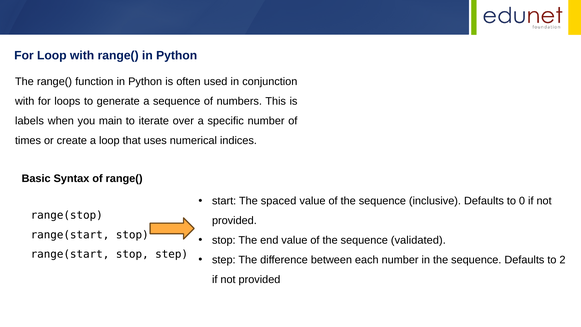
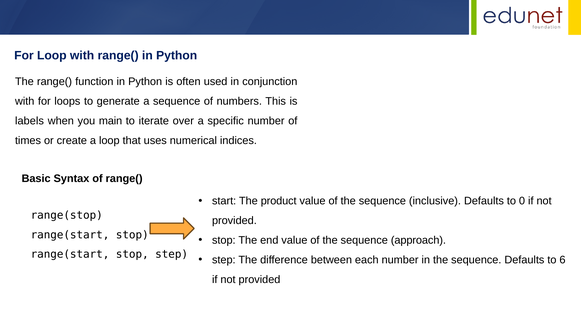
spaced: spaced -> product
validated: validated -> approach
2: 2 -> 6
